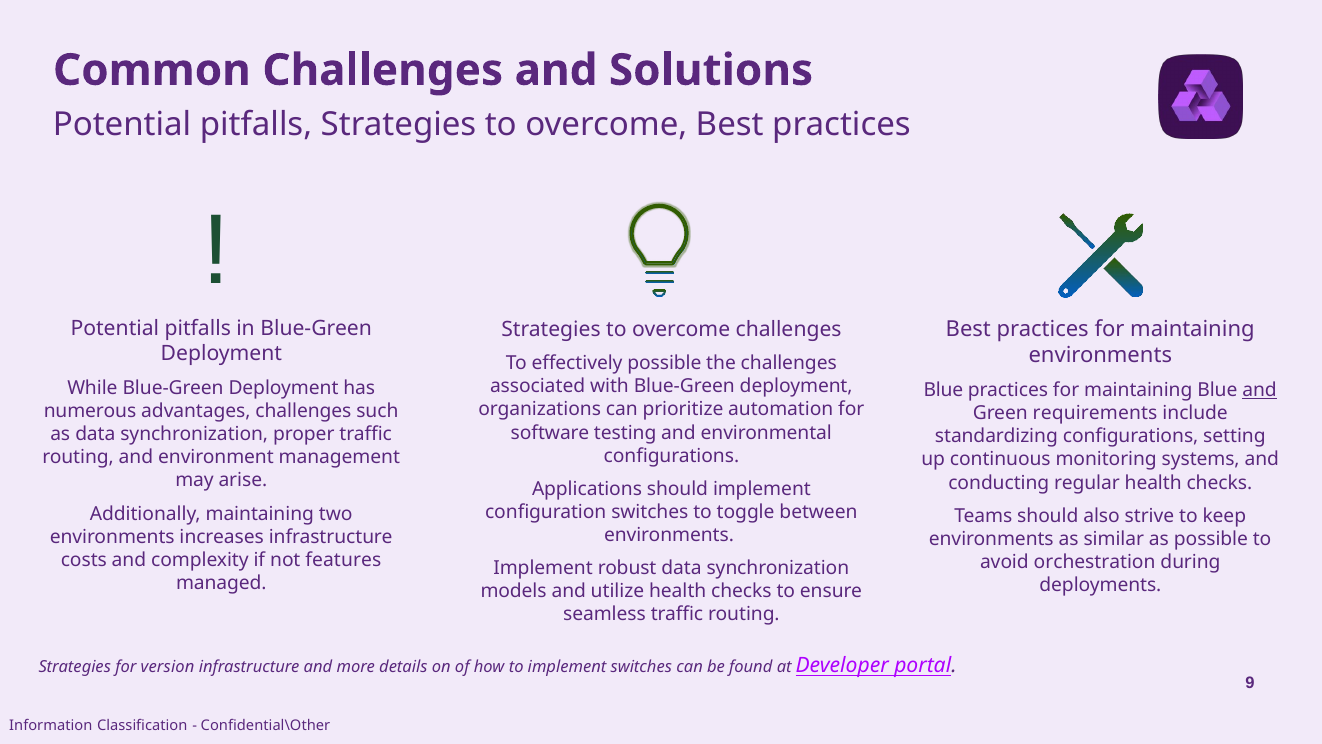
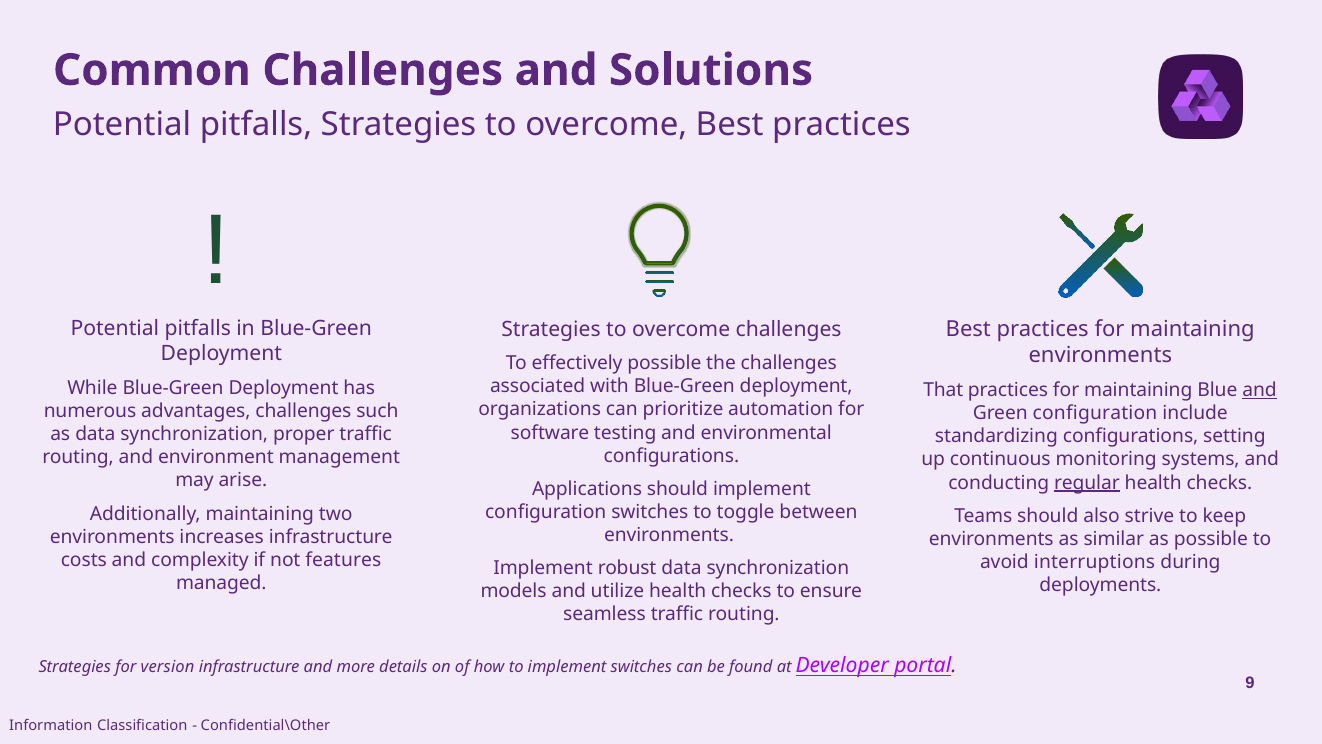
Blue at (943, 390): Blue -> That
Green requirements: requirements -> configuration
regular underline: none -> present
orchestration: orchestration -> interruptions
